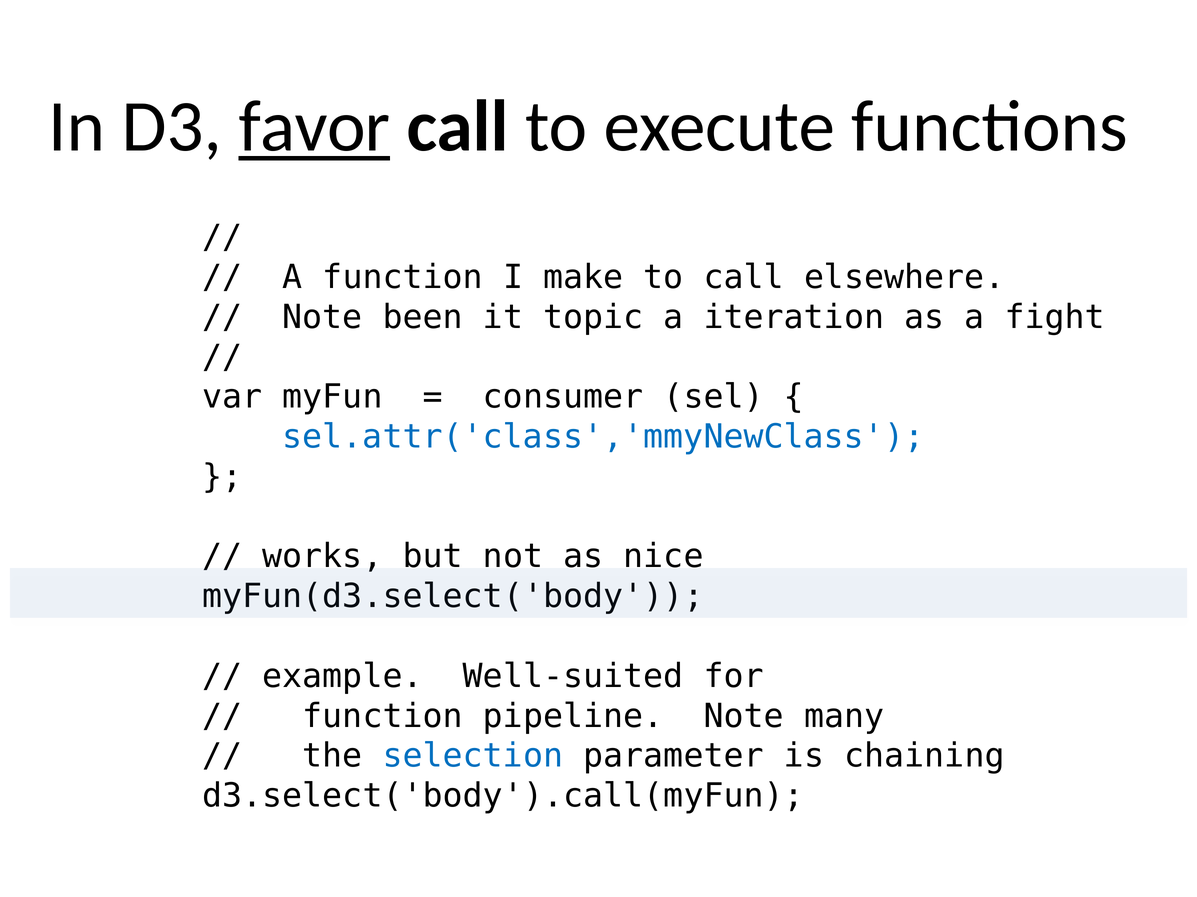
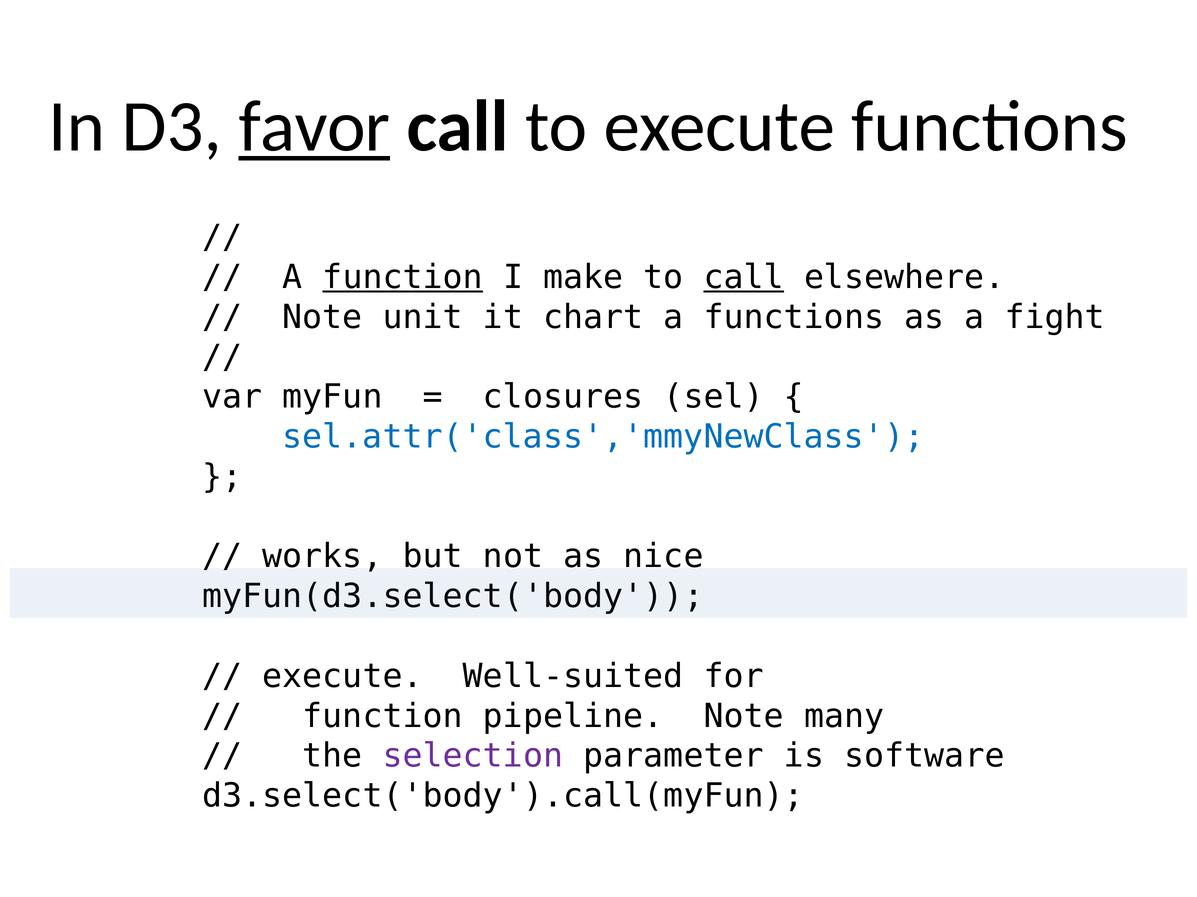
function at (403, 278) underline: none -> present
call at (744, 278) underline: none -> present
been: been -> unit
topic: topic -> chart
a iteration: iteration -> functions
consumer: consumer -> closures
example at (342, 677): example -> execute
selection colour: blue -> purple
chaining: chaining -> software
